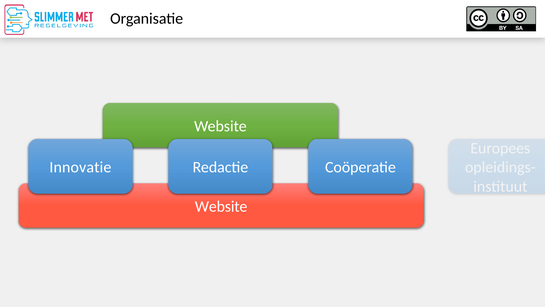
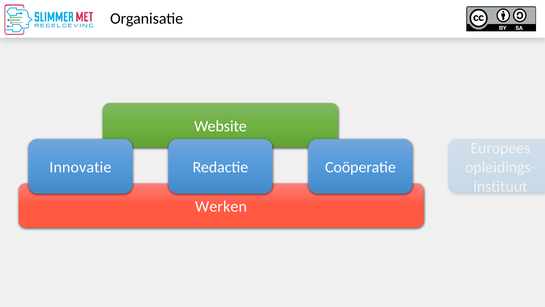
Website at (221, 206): Website -> Werken
